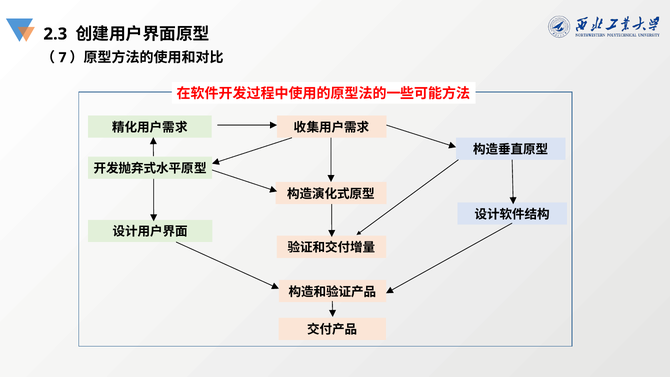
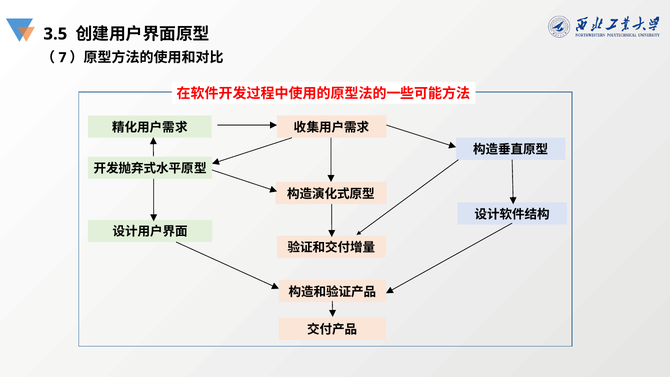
2.3: 2.3 -> 3.5
